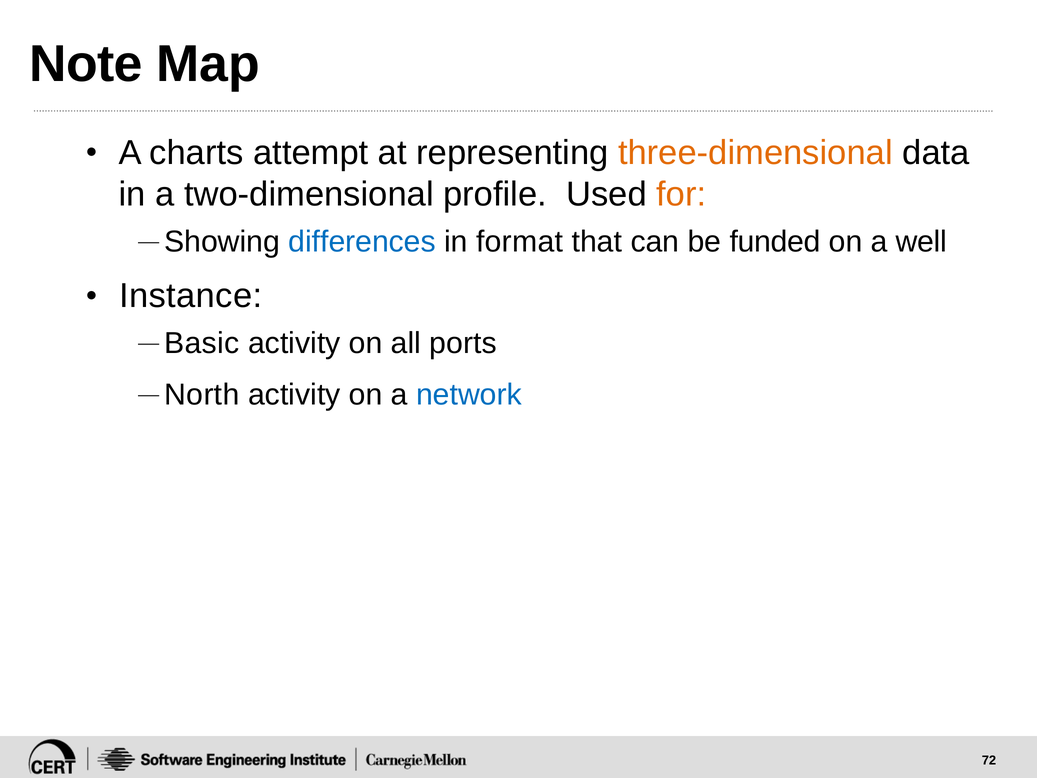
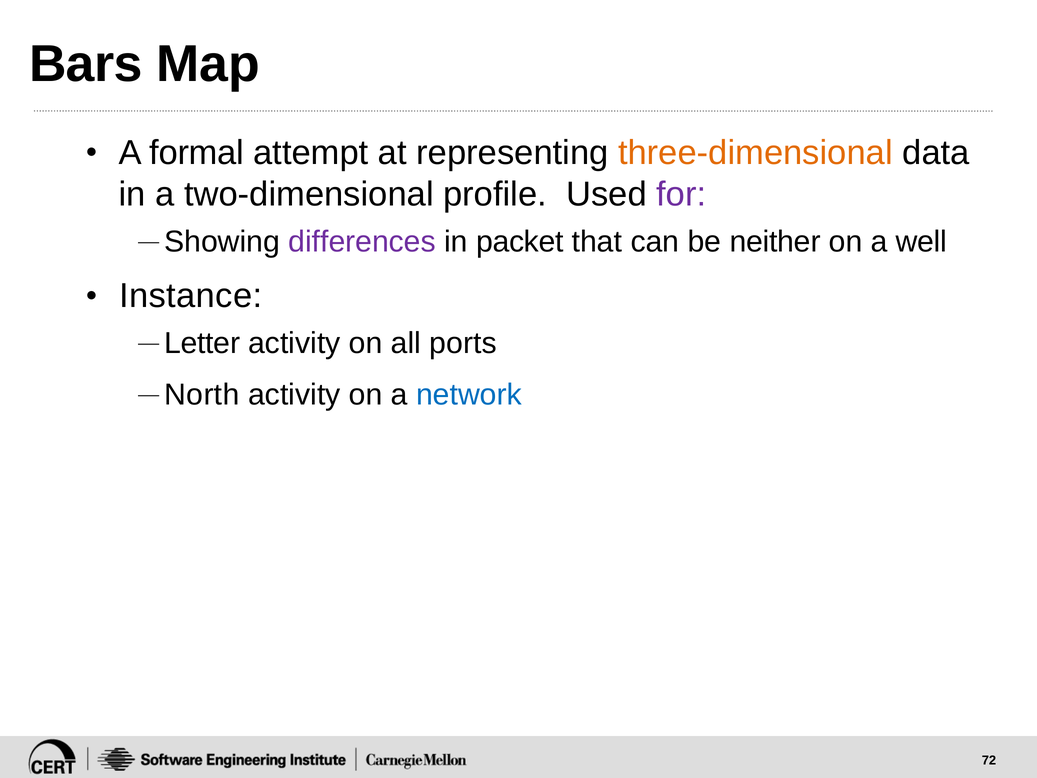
Note: Note -> Bars
charts: charts -> formal
for colour: orange -> purple
differences colour: blue -> purple
format: format -> packet
funded: funded -> neither
Basic: Basic -> Letter
